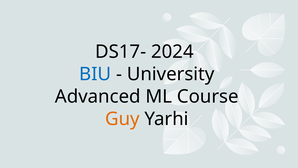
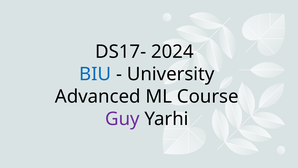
Guy colour: orange -> purple
